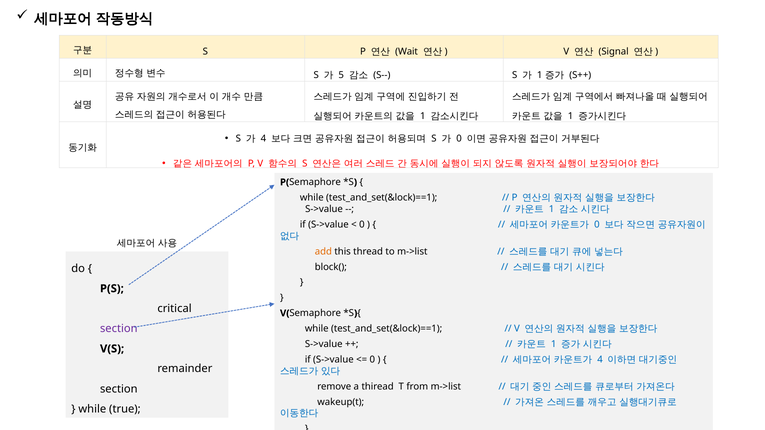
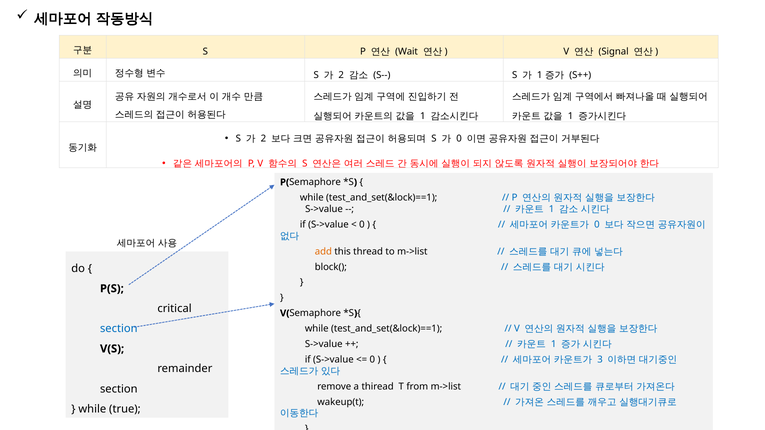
5 at (341, 75): 5 -> 2
4 at (263, 139): 4 -> 2
section at (119, 329) colour: purple -> blue
4 at (600, 360): 4 -> 3
